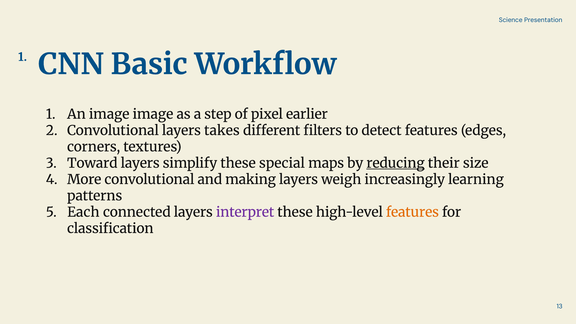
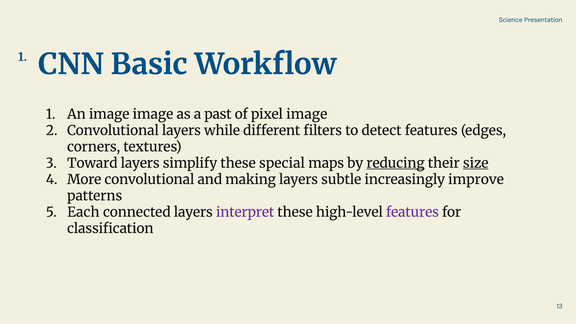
step: step -> past
pixel earlier: earlier -> image
takes: takes -> while
size underline: none -> present
weigh: weigh -> subtle
learning: learning -> improve
features at (412, 212) colour: orange -> purple
